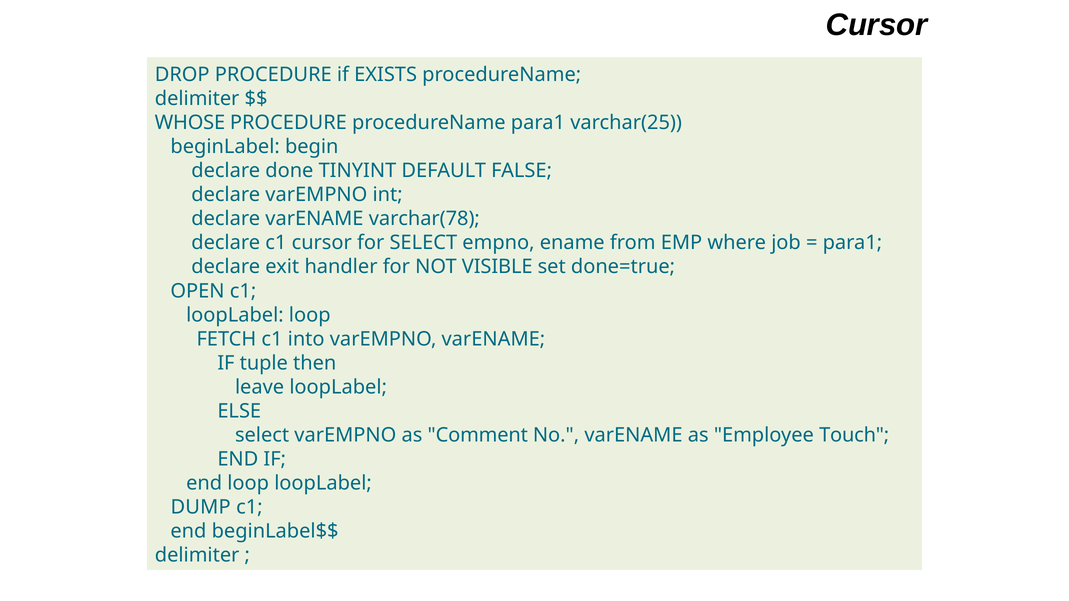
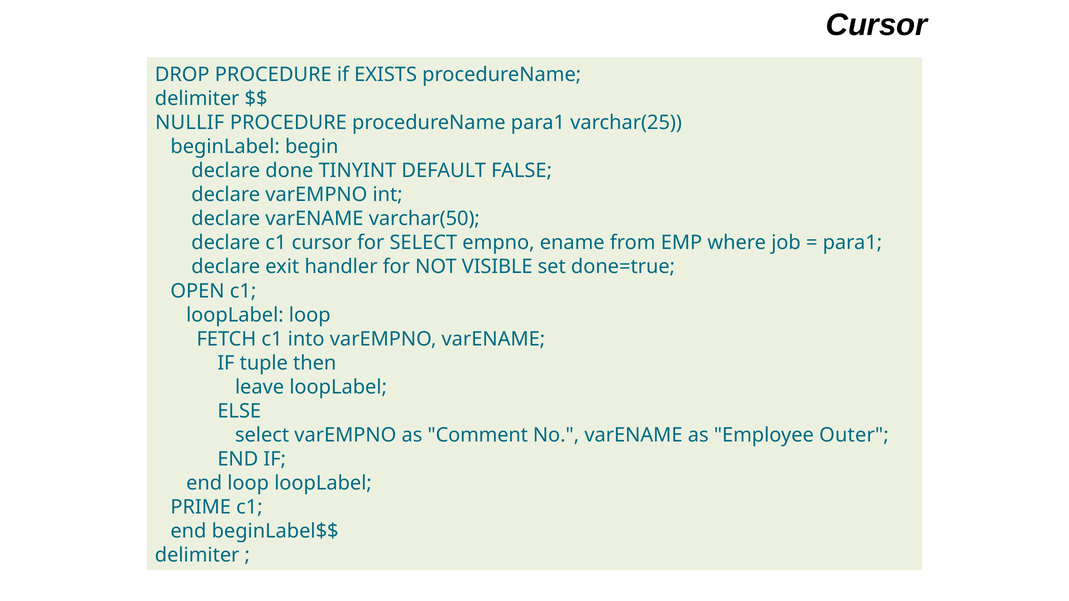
WHOSE: WHOSE -> NULLIF
varchar(78: varchar(78 -> varchar(50
Touch: Touch -> Outer
DUMP: DUMP -> PRIME
